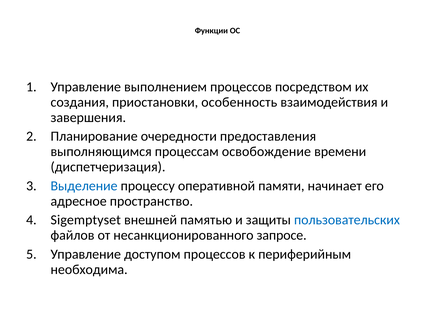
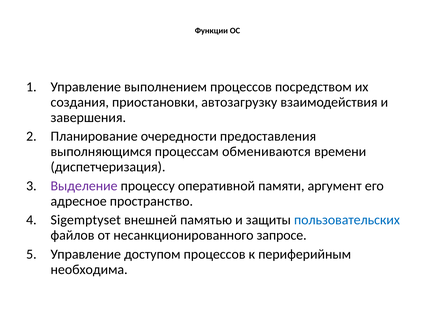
особенность: особенность -> автозагрузку
освобождение: освобождение -> обмениваются
Выделение colour: blue -> purple
начинает: начинает -> аргумент
